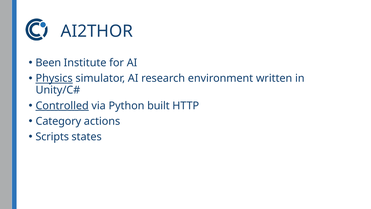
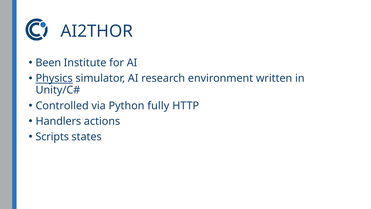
Controlled underline: present -> none
built: built -> fully
Category: Category -> Handlers
